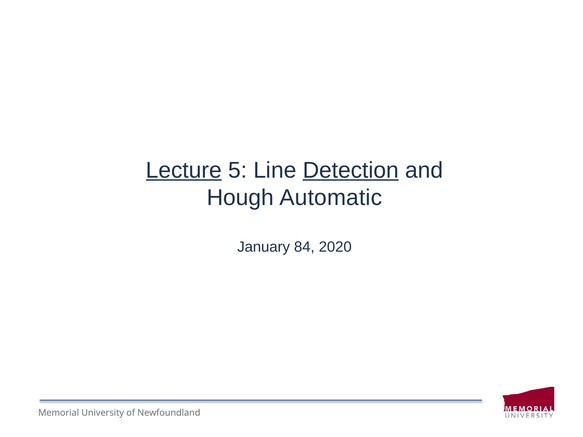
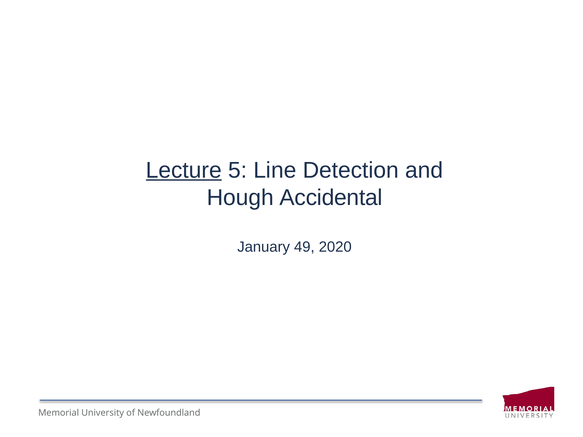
Detection underline: present -> none
Automatic: Automatic -> Accidental
84: 84 -> 49
